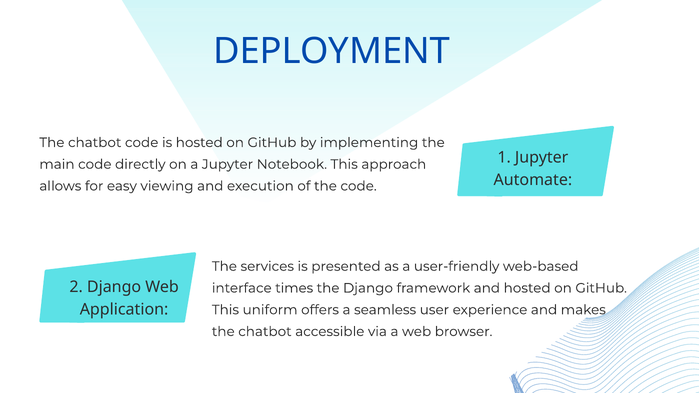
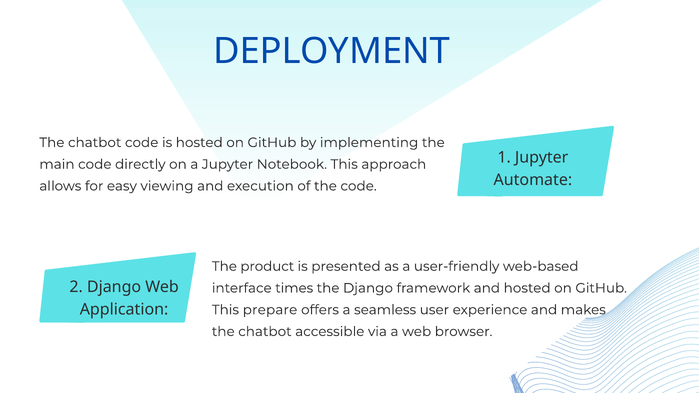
services: services -> product
uniform: uniform -> prepare
